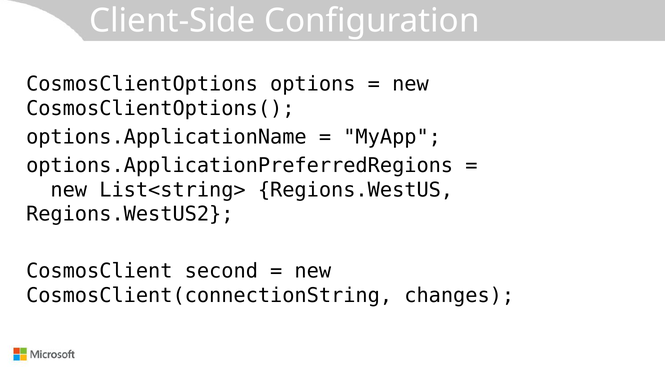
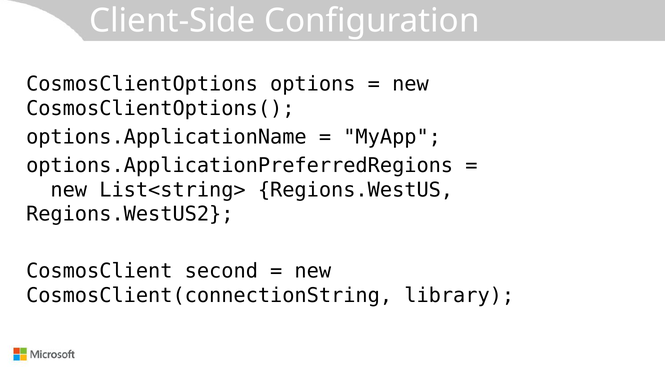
changes: changes -> library
